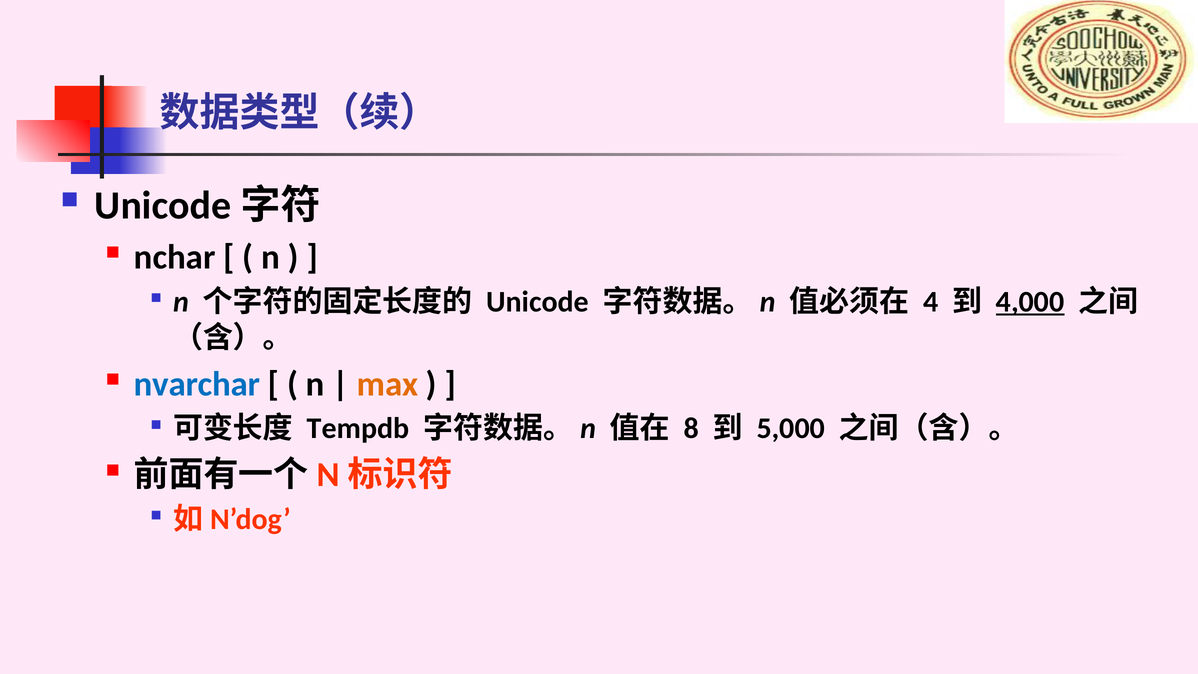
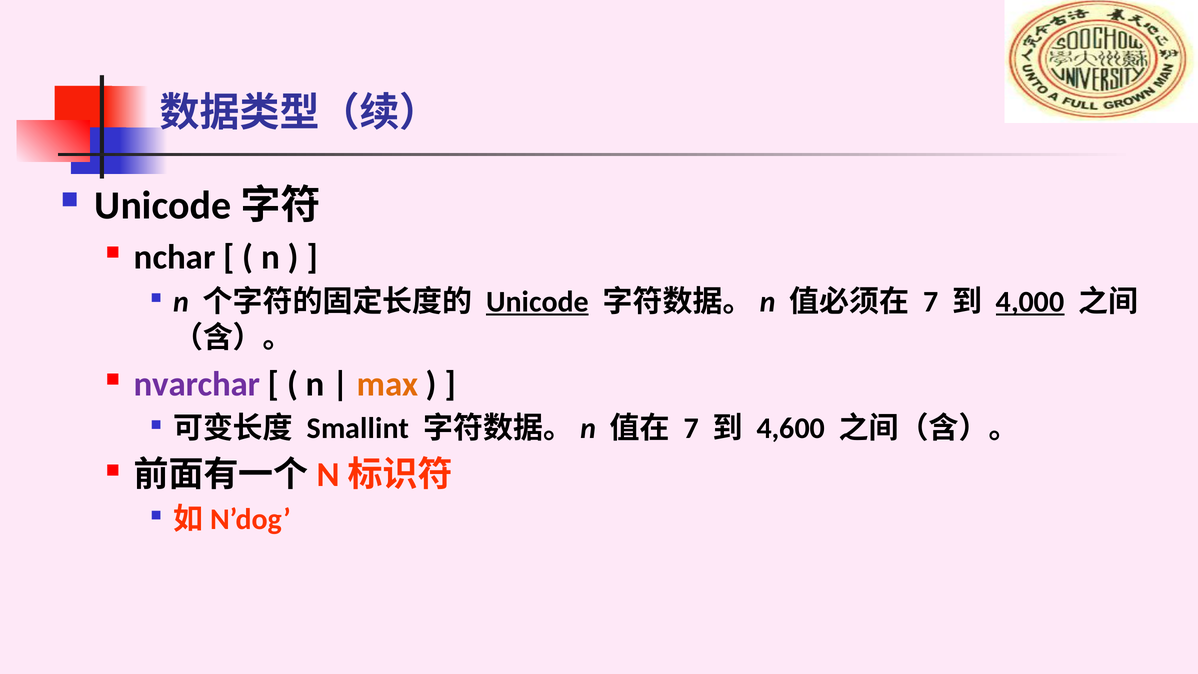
Unicode underline: none -> present
4 at (931, 302): 4 -> 7
nvarchar colour: blue -> purple
Tempdb: Tempdb -> Smallint
8 at (691, 428): 8 -> 7
5,000: 5,000 -> 4,600
